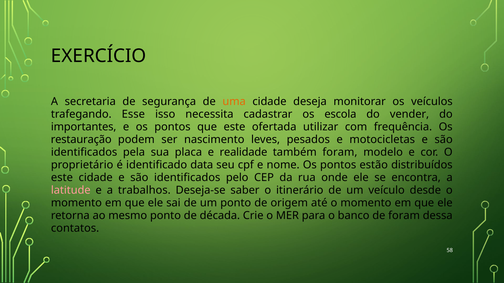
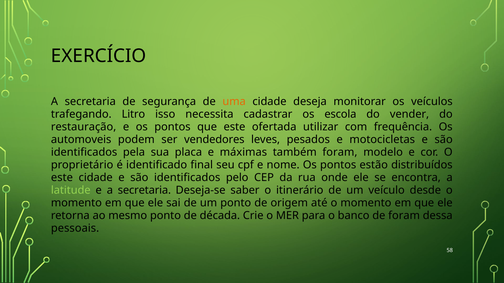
Esse: Esse -> Litro
importantes: importantes -> restauração
restauração: restauração -> automoveis
nascimento: nascimento -> vendedores
realidade: realidade -> máximas
data: data -> final
latitude colour: pink -> light green
e a trabalhos: trabalhos -> secretaria
contatos: contatos -> pessoais
